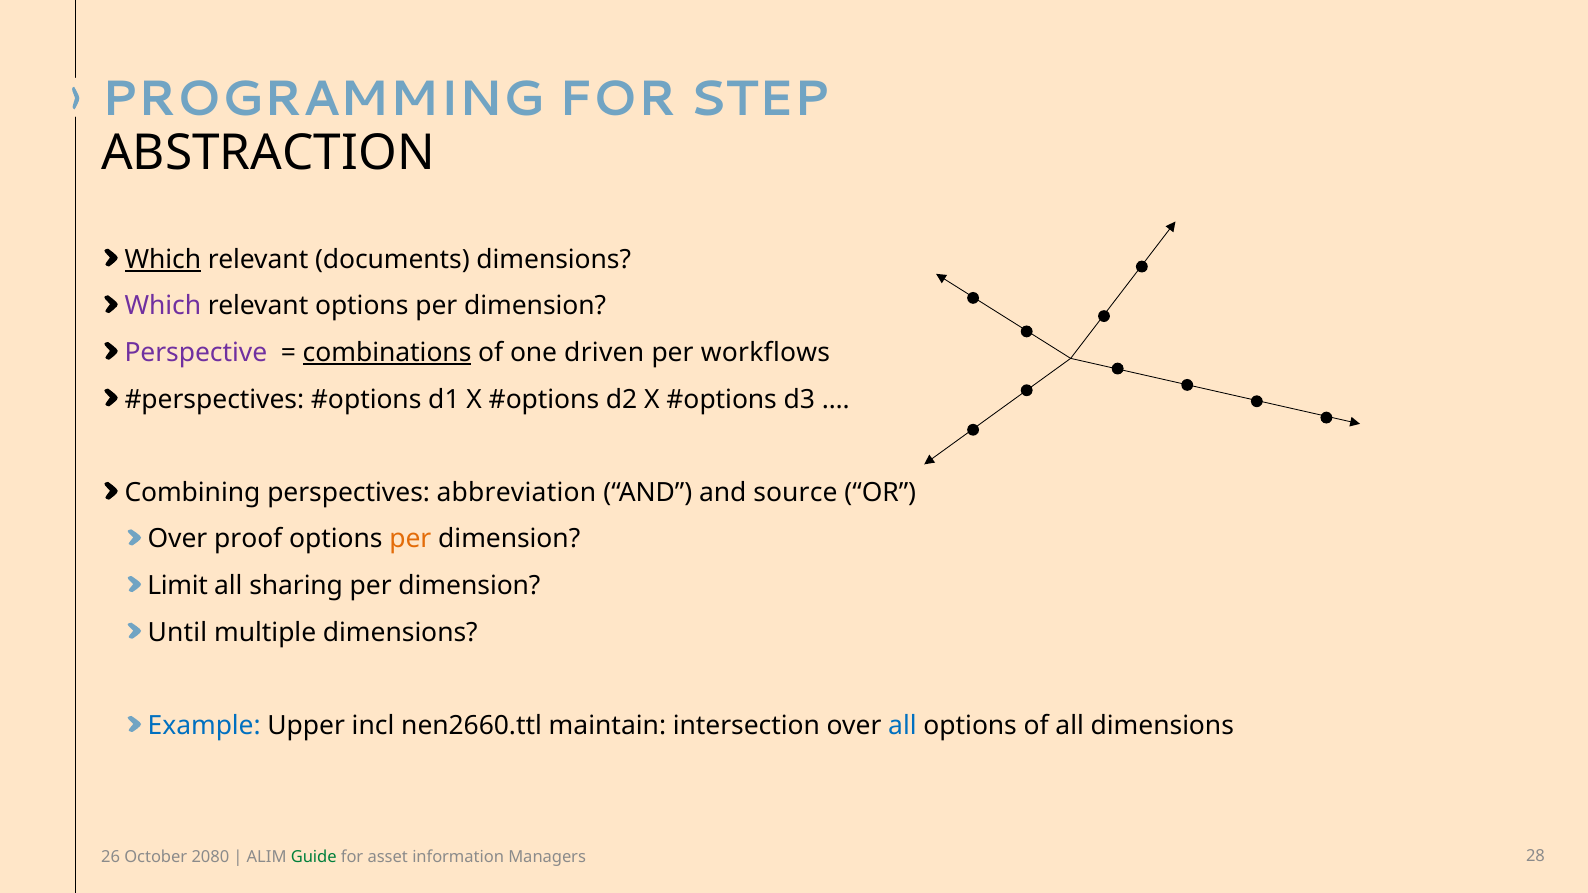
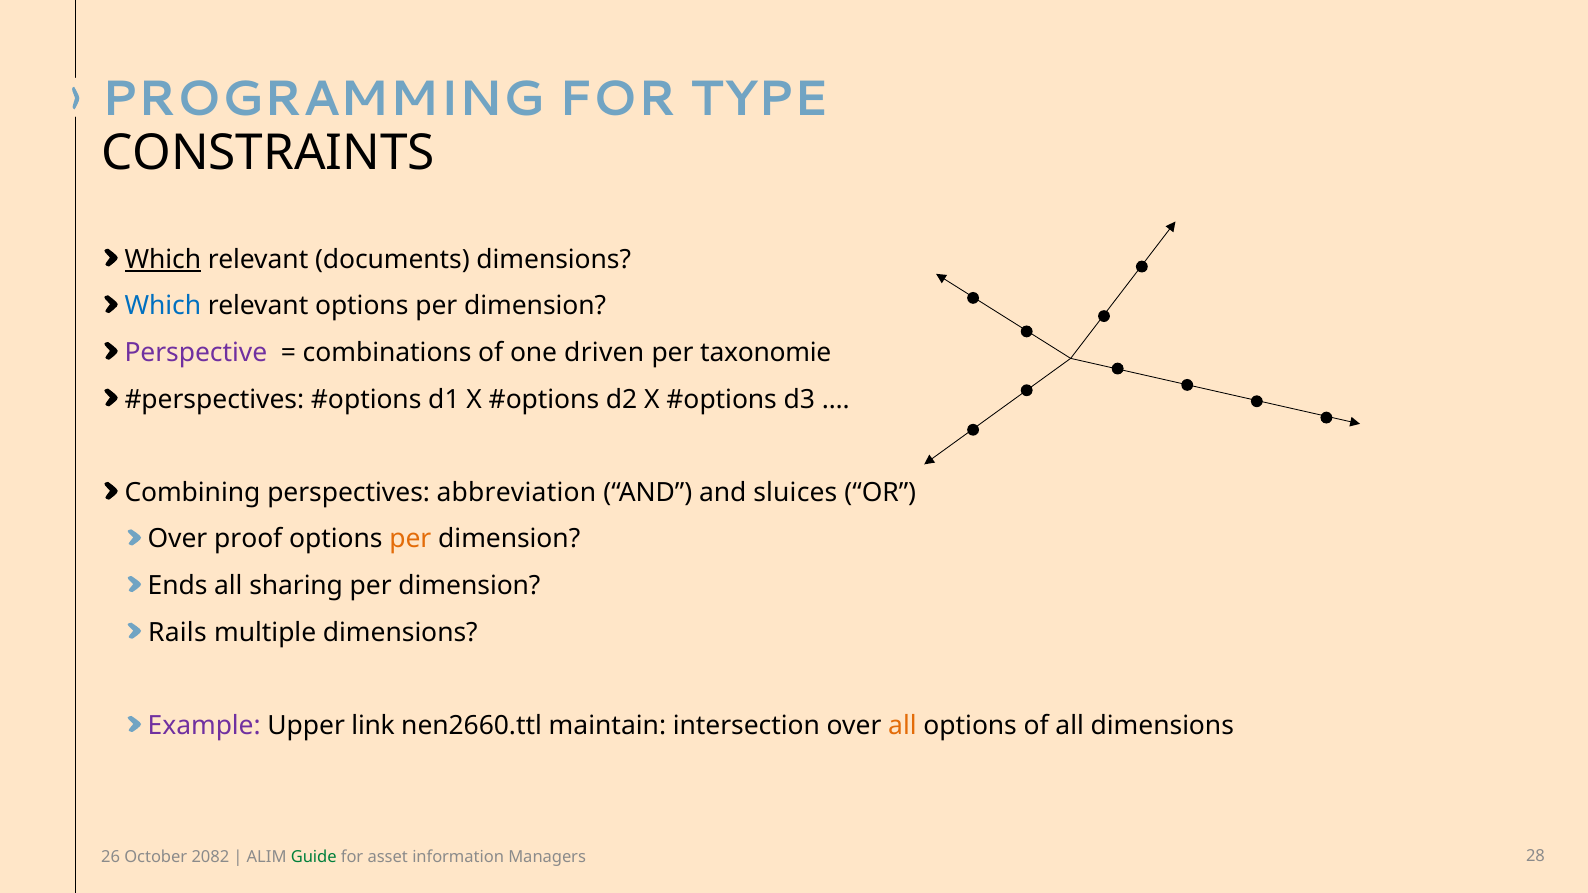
STEP: STEP -> TYPE
ABSTRACTION: ABSTRACTION -> CONSTRAINTS
Which at (163, 306) colour: purple -> blue
combinations underline: present -> none
workflows: workflows -> taxonomie
source: source -> sluices
Limit: Limit -> Ends
Until: Until -> Rails
Example colour: blue -> purple
incl: incl -> link
all at (902, 726) colour: blue -> orange
2080: 2080 -> 2082
